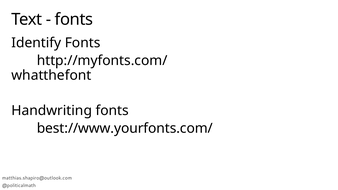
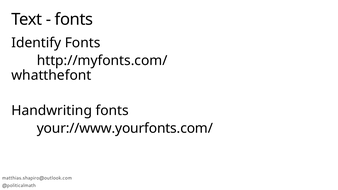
best://www.yourfonts.com/: best://www.yourfonts.com/ -> your://www.yourfonts.com/
